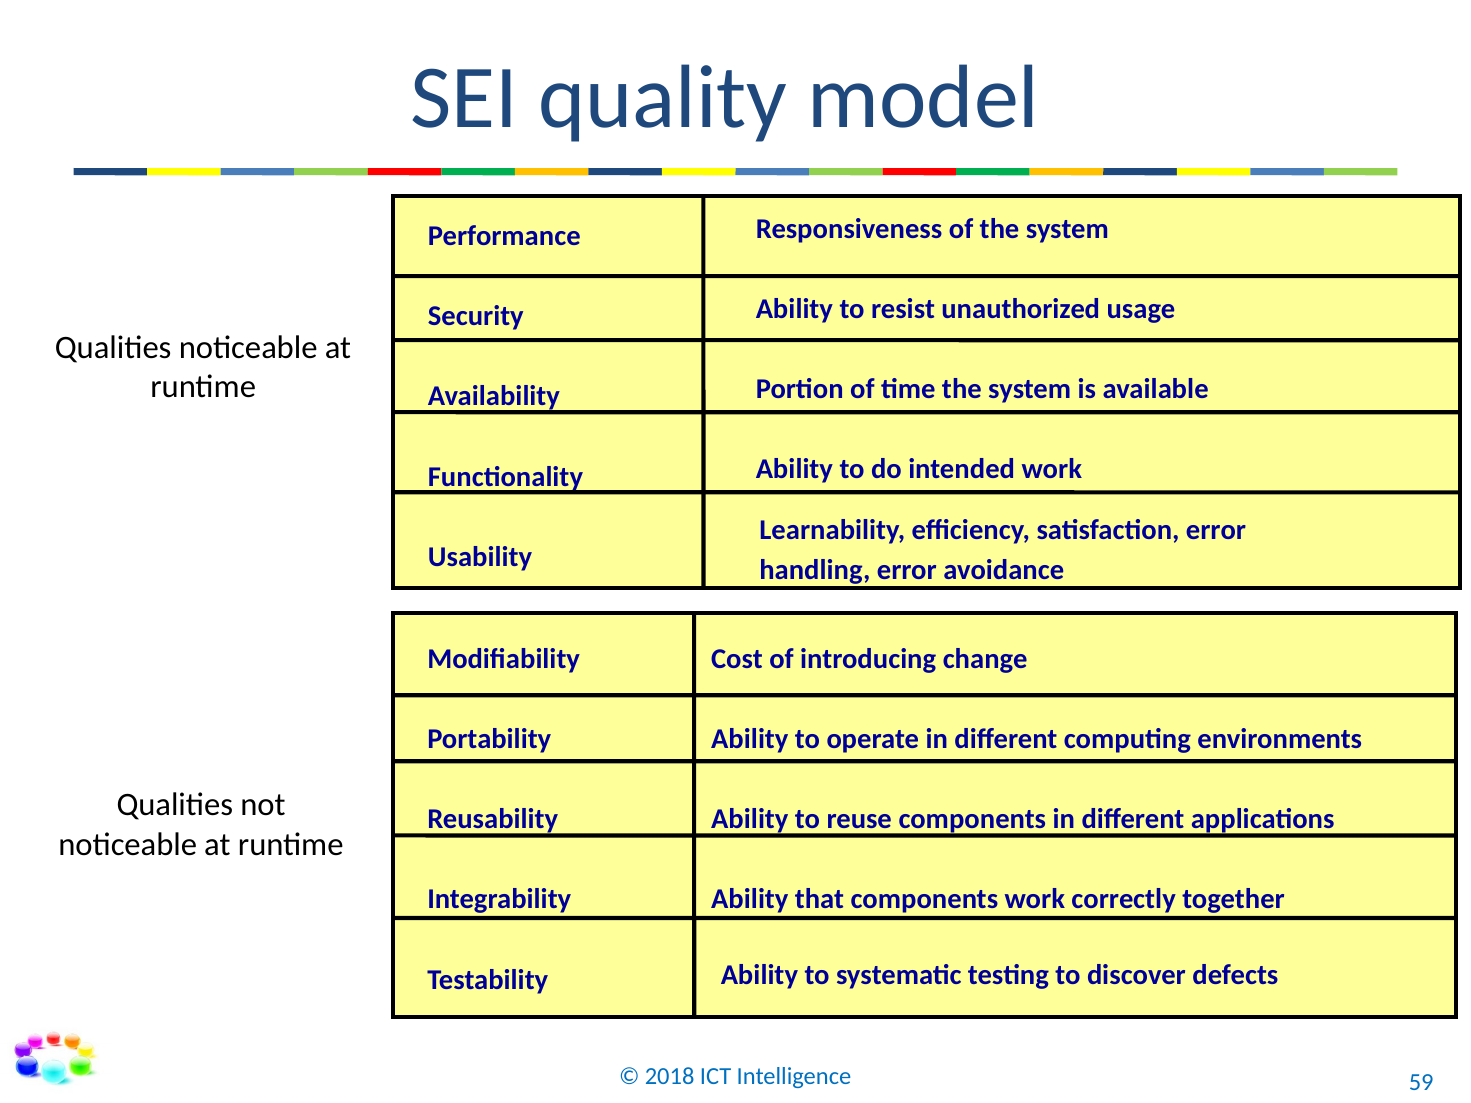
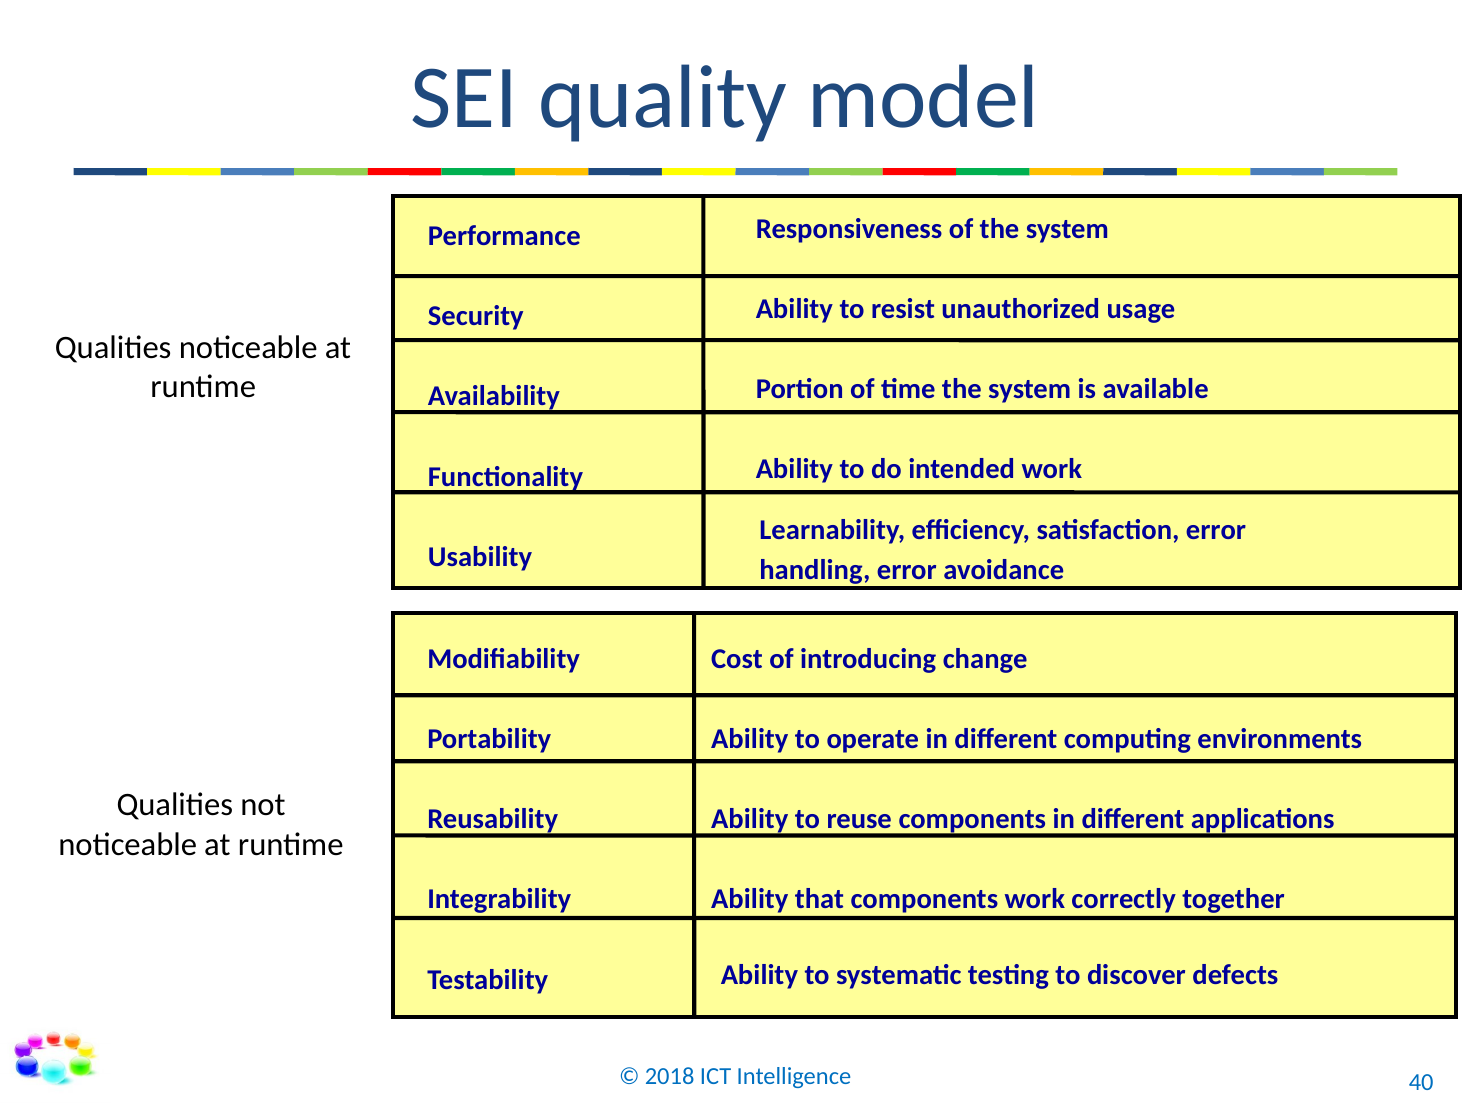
59: 59 -> 40
